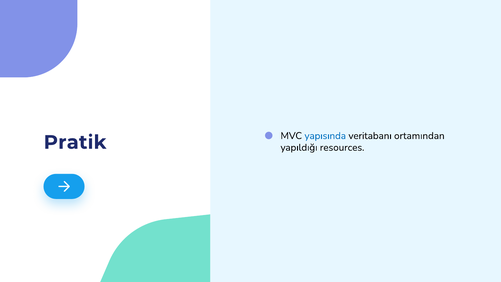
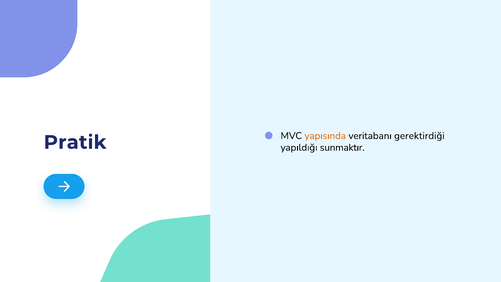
yapısında colour: blue -> orange
ortamından: ortamından -> gerektirdiği
resources: resources -> sunmaktır
